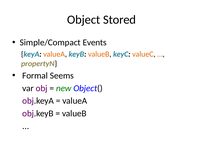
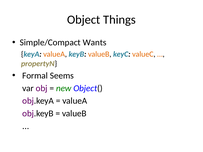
Stored: Stored -> Things
Events: Events -> Wants
